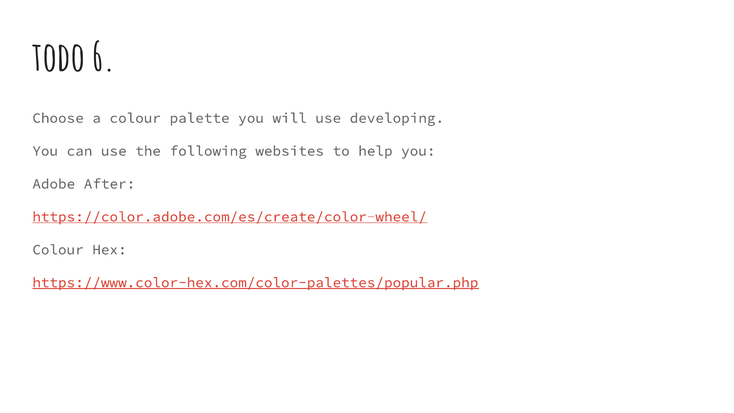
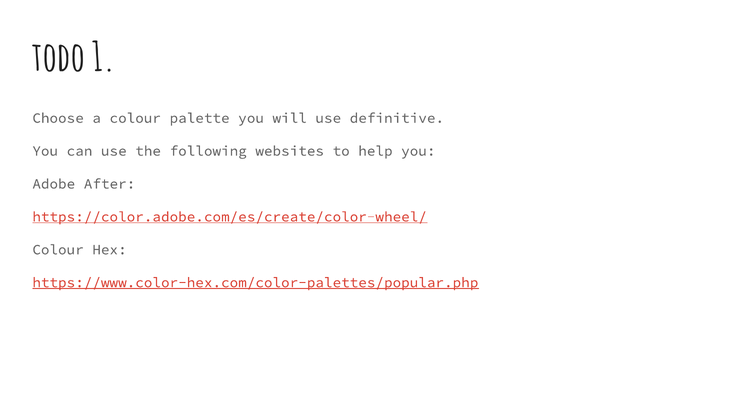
6: 6 -> 1
developing: developing -> definitive
